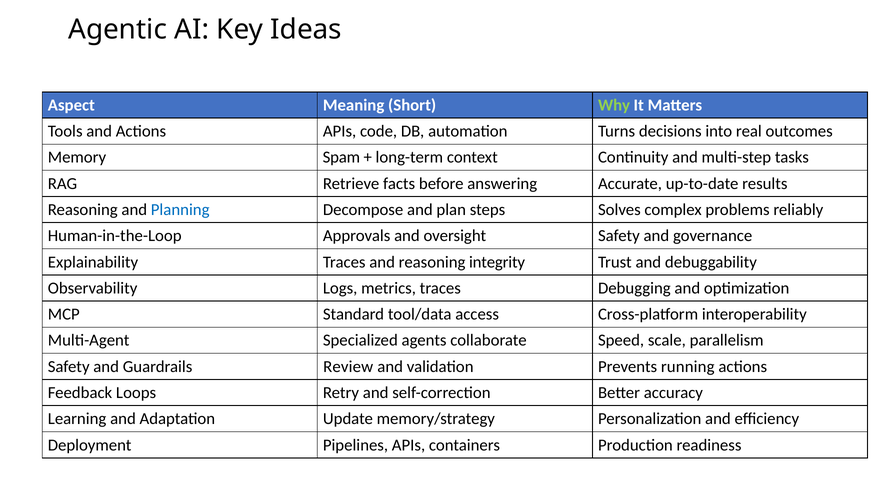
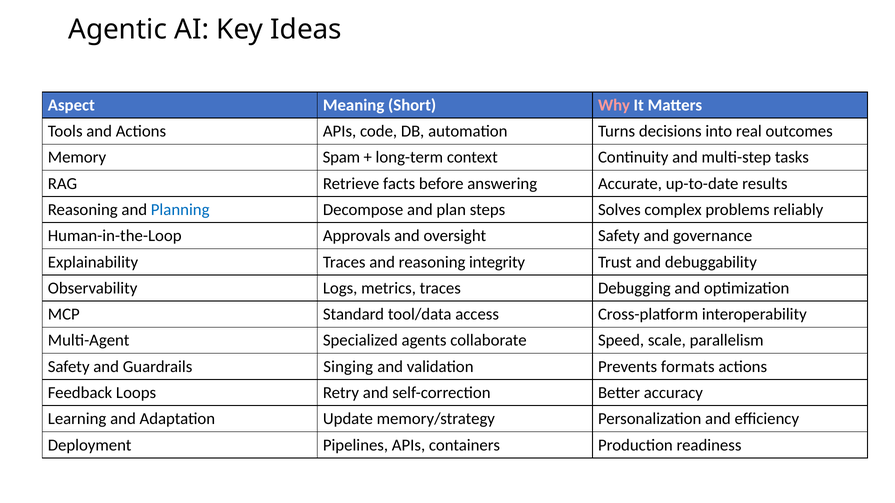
Why colour: light green -> pink
Review: Review -> Singing
running: running -> formats
